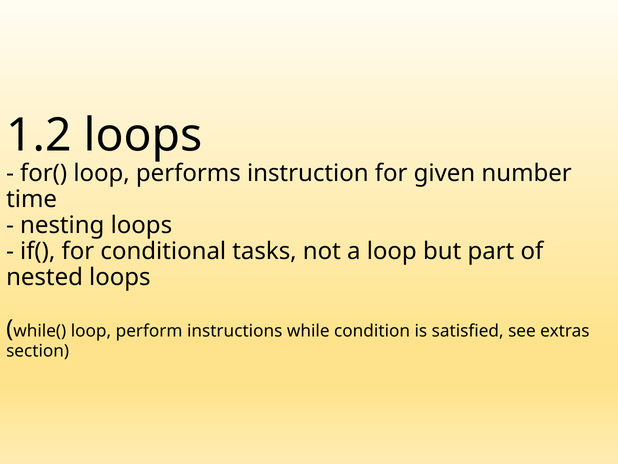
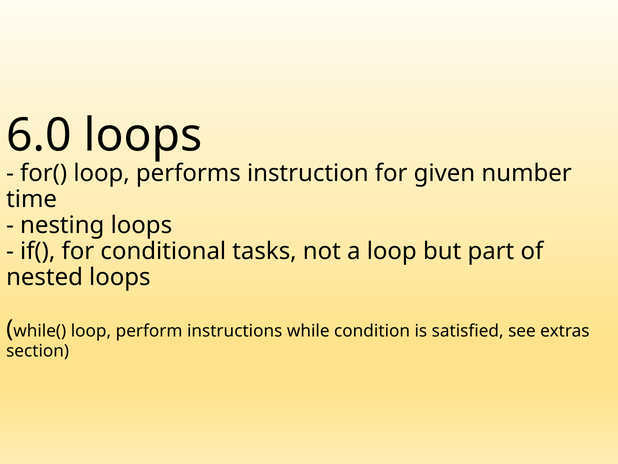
1.2: 1.2 -> 6.0
